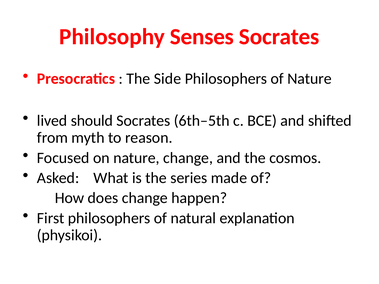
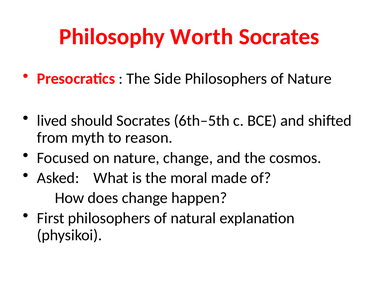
Senses: Senses -> Worth
series: series -> moral
